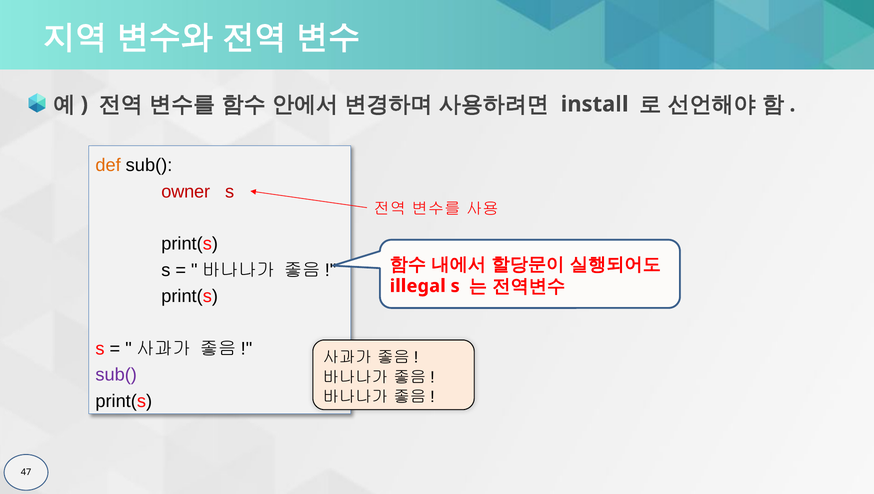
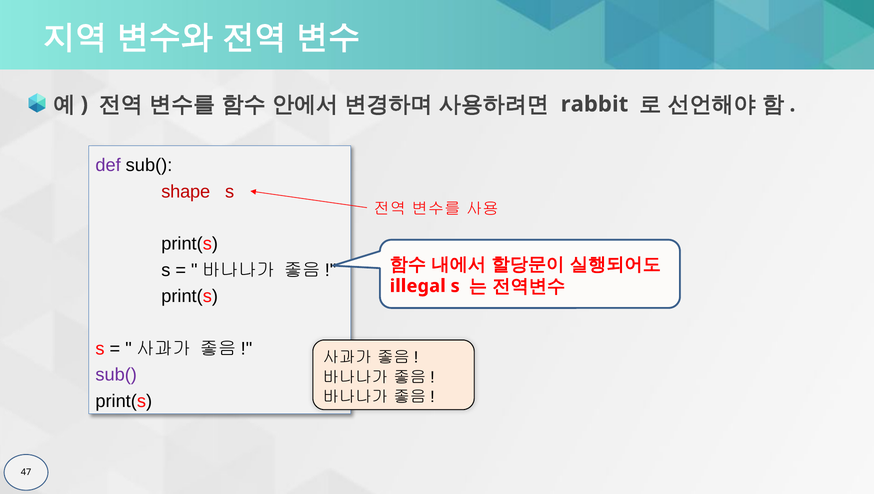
install: install -> rabbit
def colour: orange -> purple
owner: owner -> shape
